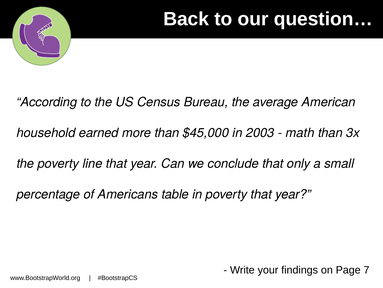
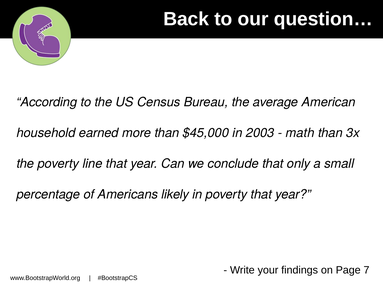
table: table -> likely
